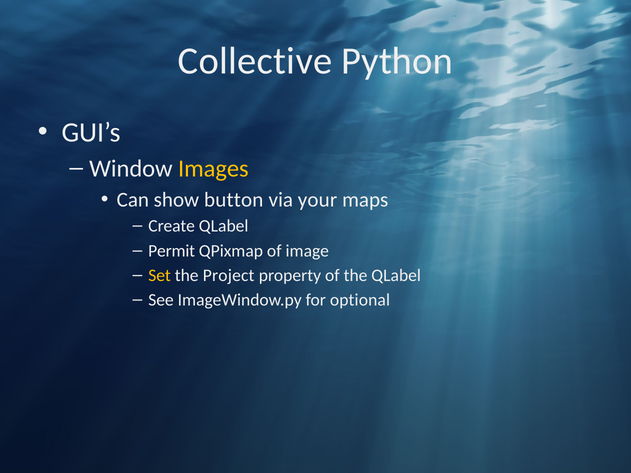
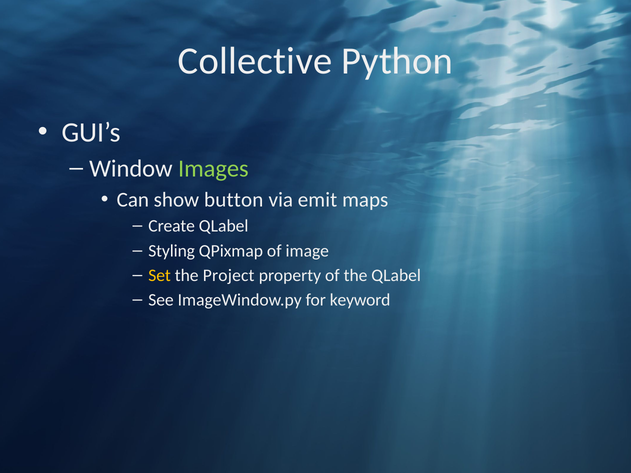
Images colour: yellow -> light green
your: your -> emit
Permit: Permit -> Styling
optional: optional -> keyword
